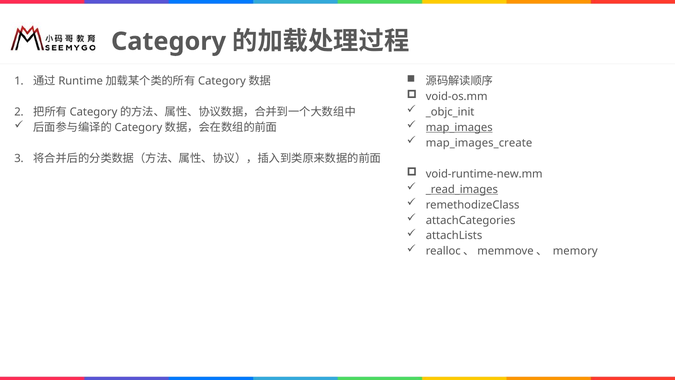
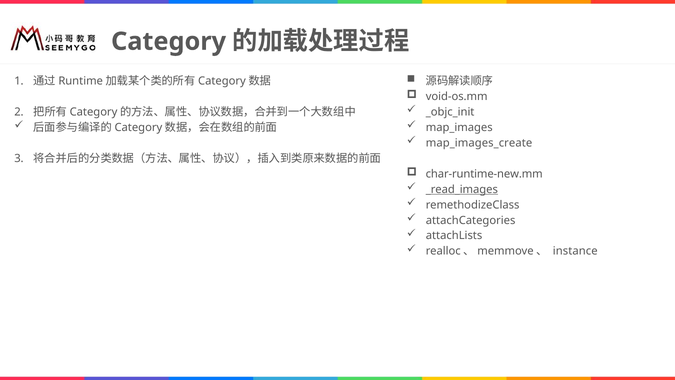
map_images underline: present -> none
void-runtime-new.mm: void-runtime-new.mm -> char-runtime-new.mm
memory: memory -> instance
